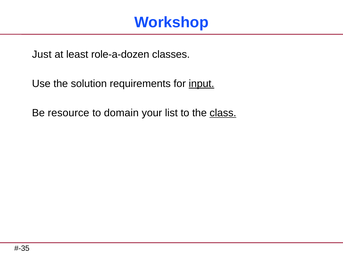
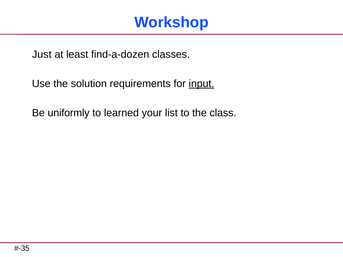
role-a-dozen: role-a-dozen -> find-a-dozen
resource: resource -> uniformly
domain: domain -> learned
class underline: present -> none
